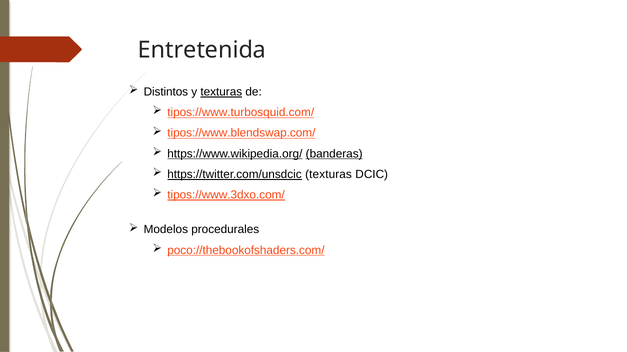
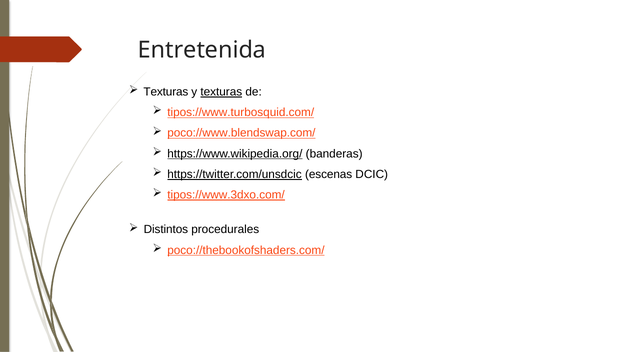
Distintos at (166, 92): Distintos -> Texturas
tipos://www.blendswap.com/: tipos://www.blendswap.com/ -> poco://www.blendswap.com/
banderas underline: present -> none
https://twitter.com/unsdcic texturas: texturas -> escenas
Modelos: Modelos -> Distintos
